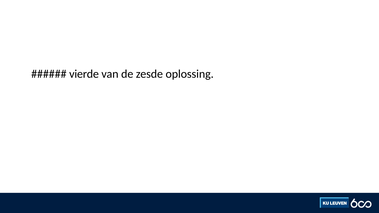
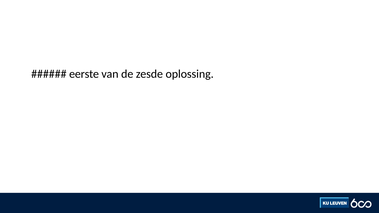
vierde: vierde -> eerste
